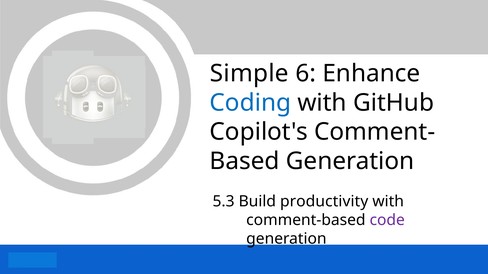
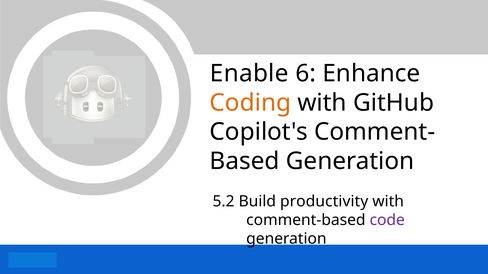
Simple: Simple -> Enable
Coding colour: blue -> orange
5.3: 5.3 -> 5.2
